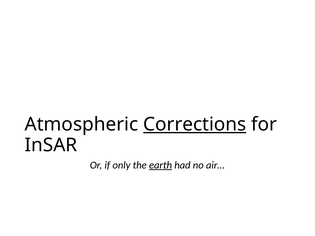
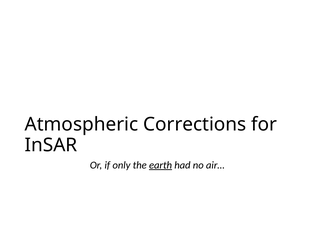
Corrections underline: present -> none
